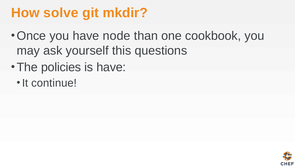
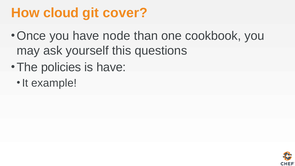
solve: solve -> cloud
mkdir: mkdir -> cover
continue: continue -> example
